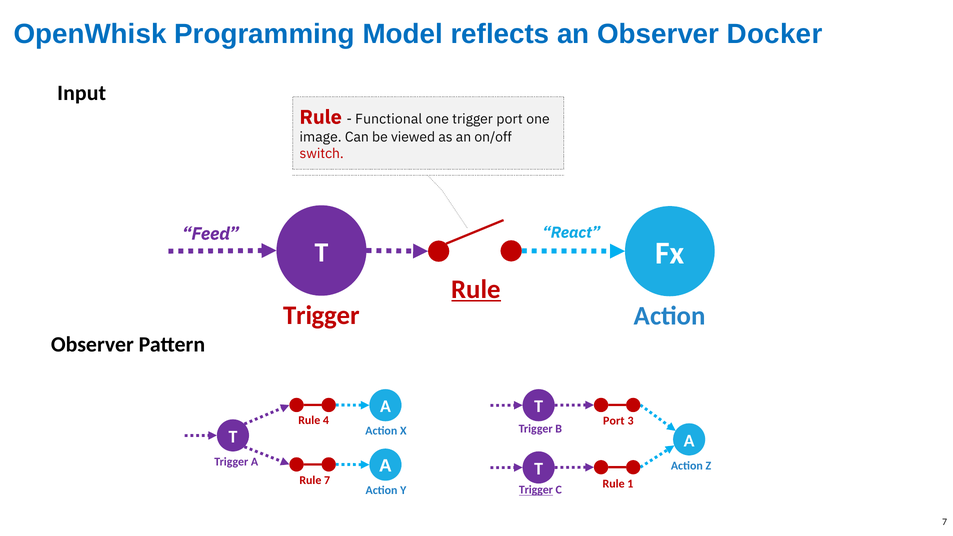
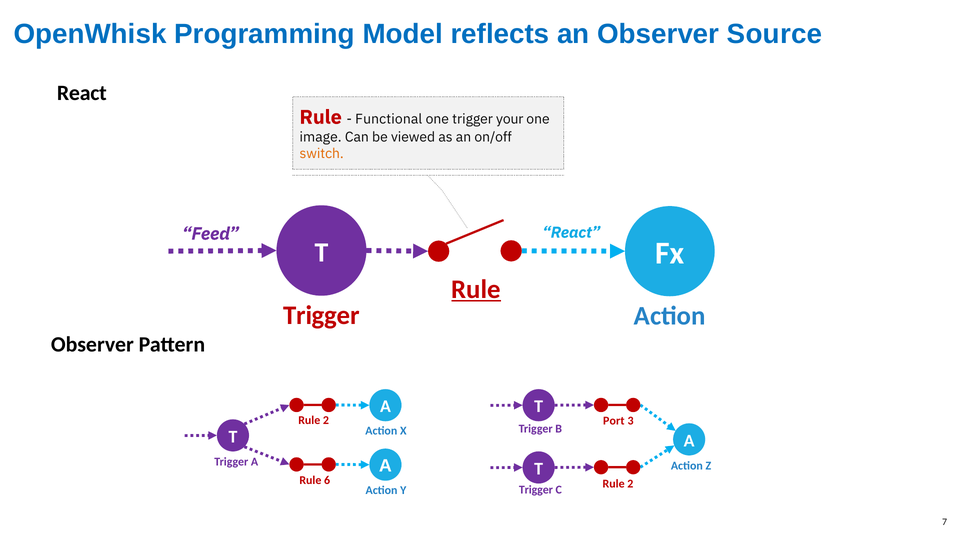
Docker: Docker -> Source
Input at (82, 93): Input -> React
trigger port: port -> your
switch colour: red -> orange
4 at (326, 420): 4 -> 2
Rule 7: 7 -> 6
1 at (630, 484): 1 -> 2
Trigger at (536, 490) underline: present -> none
